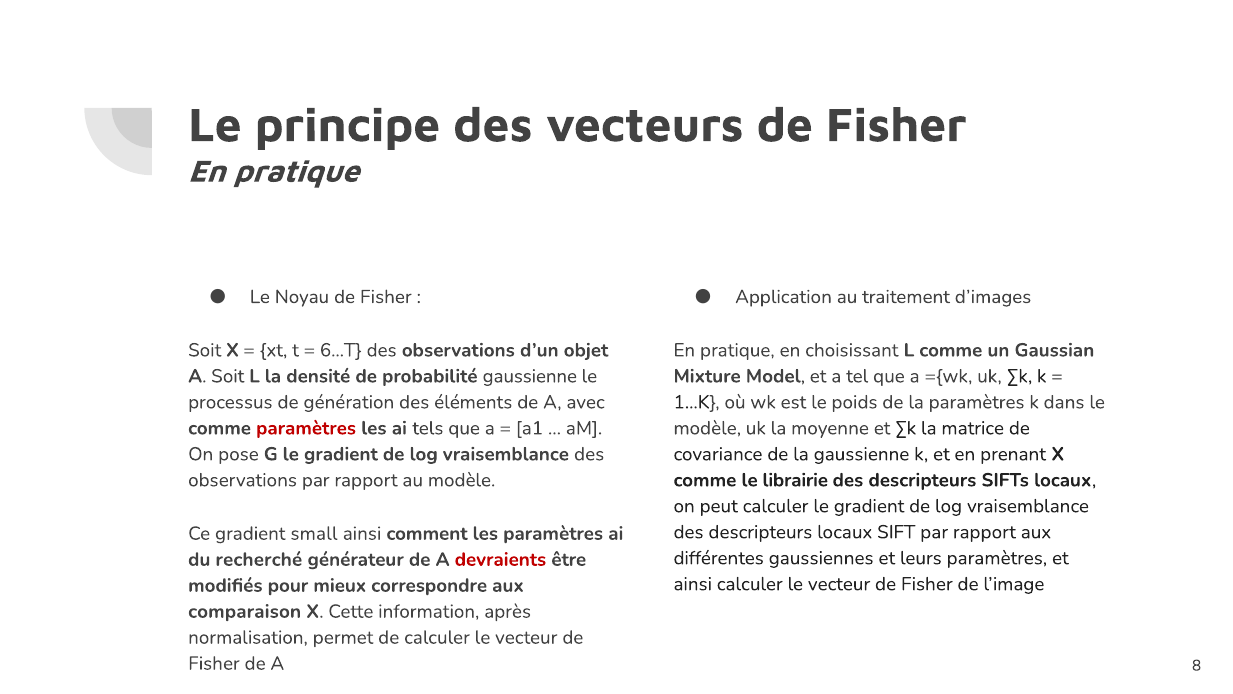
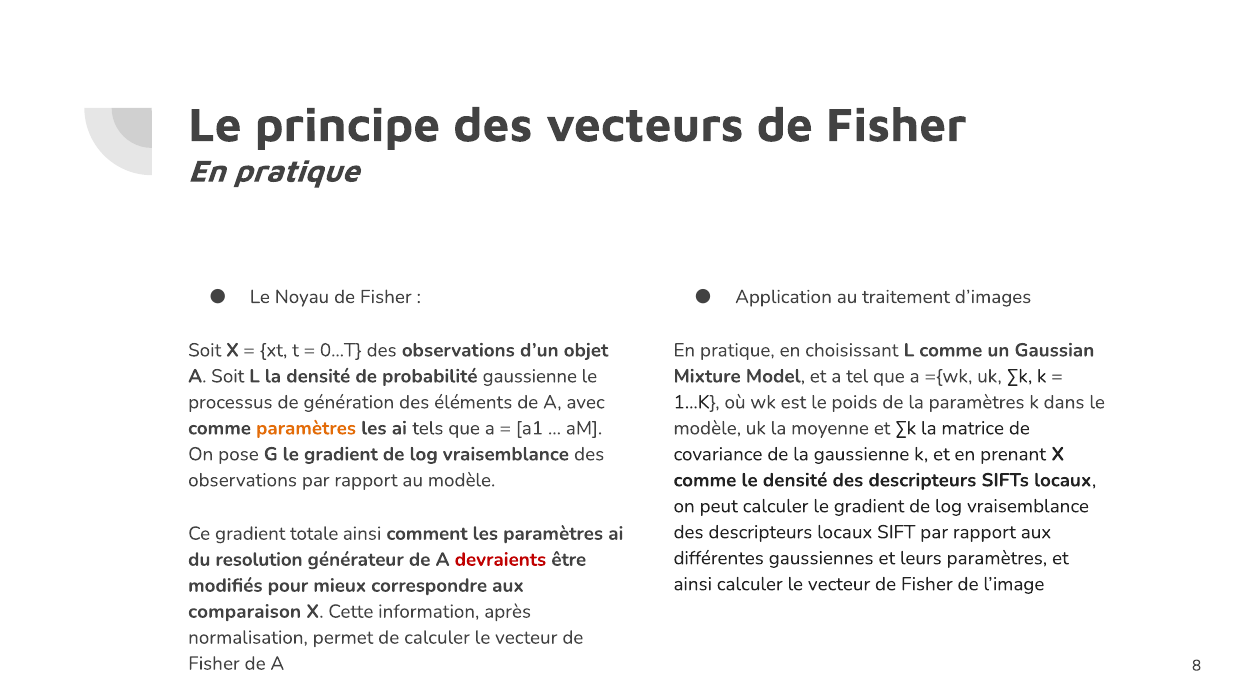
6...T: 6...T -> 0...T
paramètres at (306, 428) colour: red -> orange
le librairie: librairie -> densité
small: small -> totale
recherché: recherché -> resolution
